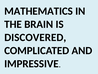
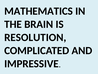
DISCOVERED: DISCOVERED -> RESOLUTION
